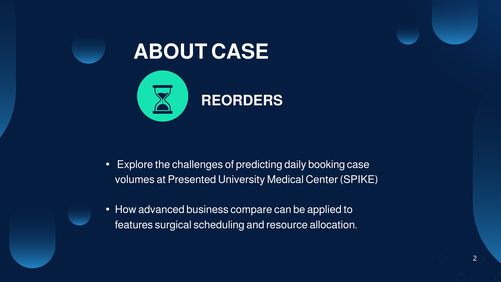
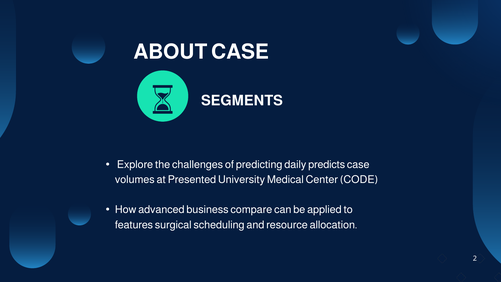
REORDERS: REORDERS -> SEGMENTS
booking: booking -> predicts
SPIKE: SPIKE -> CODE
